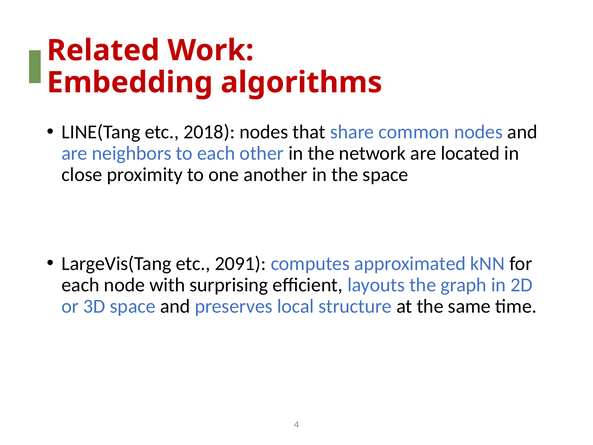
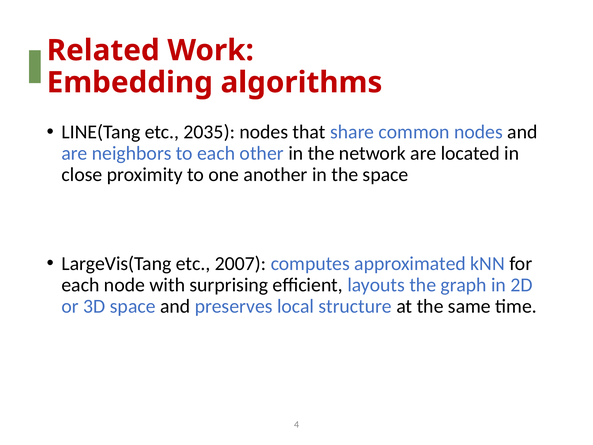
2018: 2018 -> 2035
2091: 2091 -> 2007
